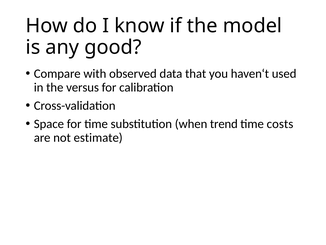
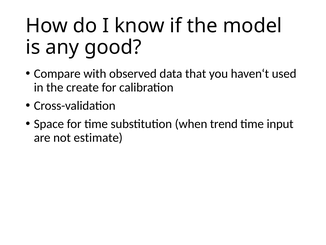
versus: versus -> create
costs: costs -> input
